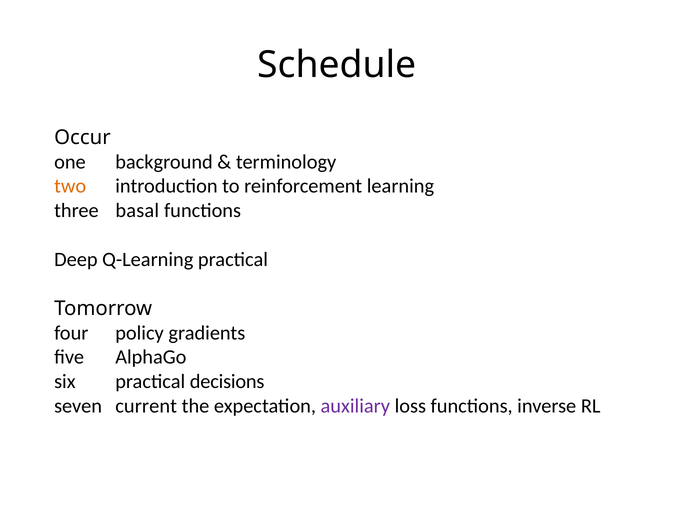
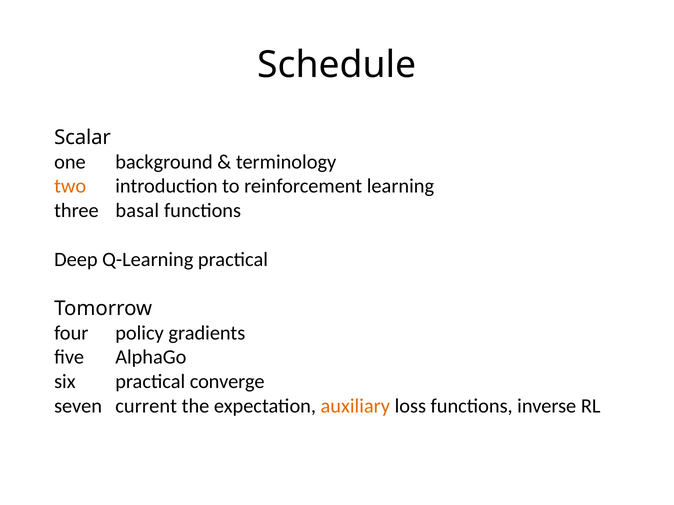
Occur: Occur -> Scalar
decisions: decisions -> converge
auxiliary colour: purple -> orange
